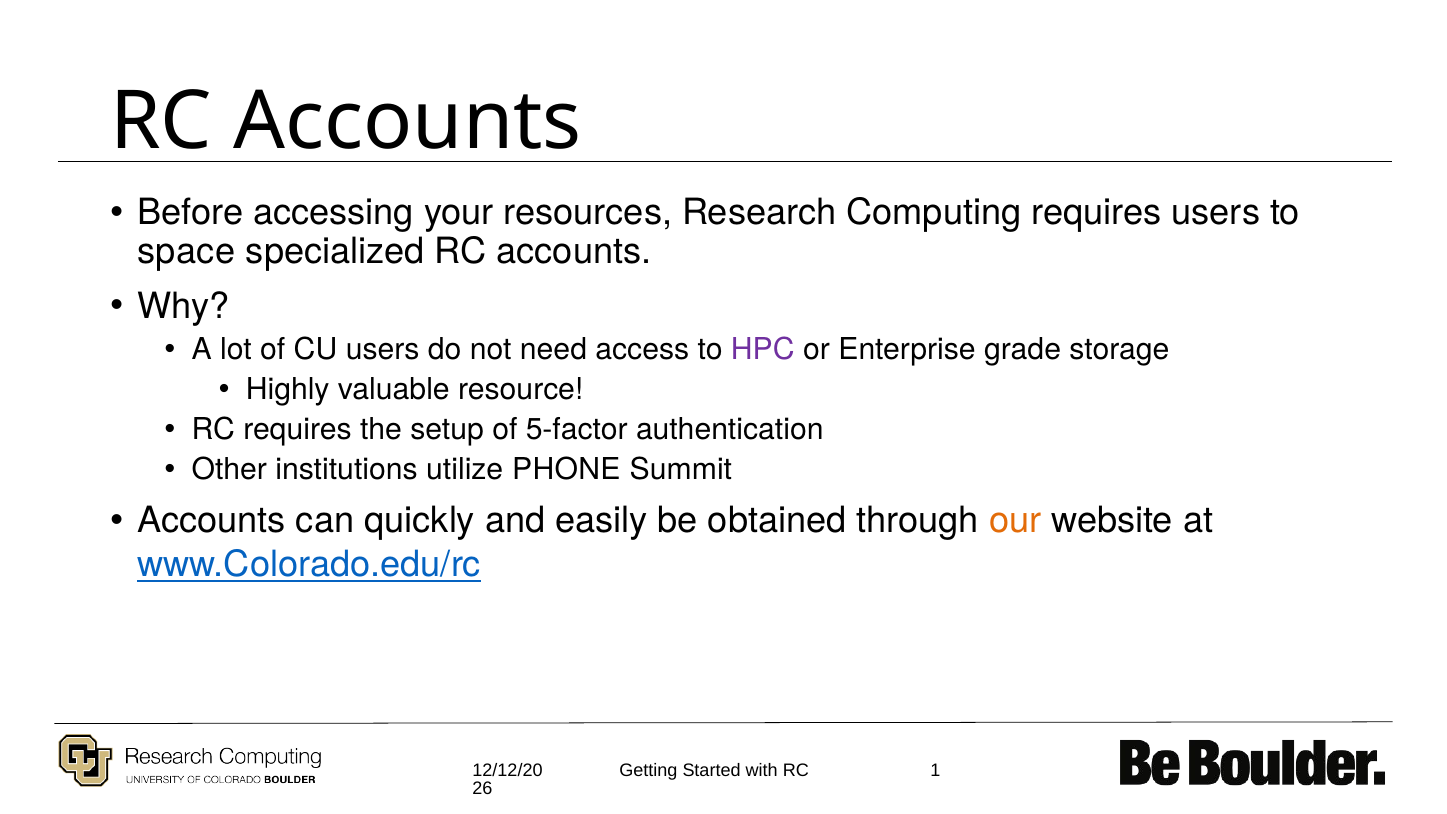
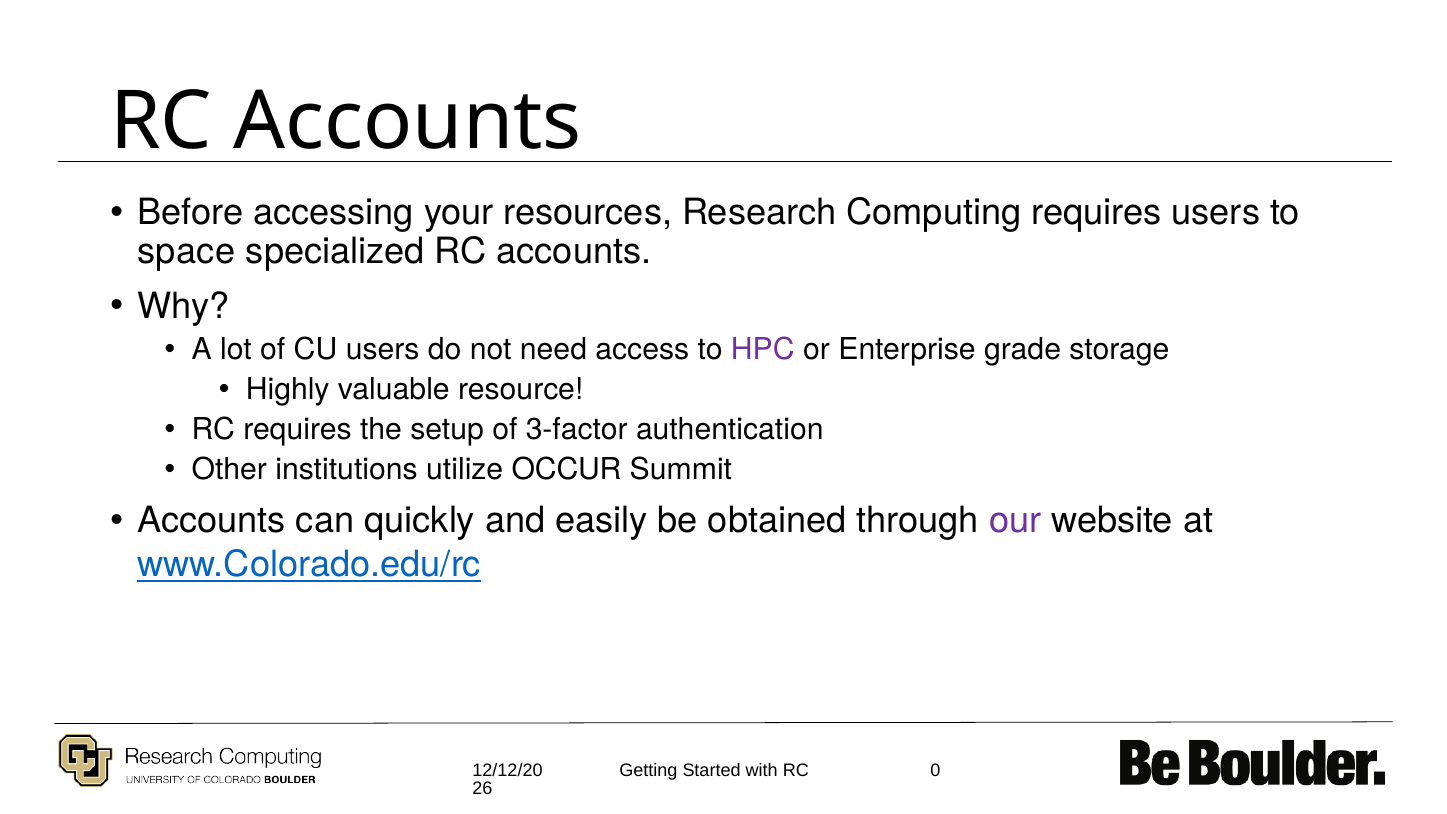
5-factor: 5-factor -> 3-factor
PHONE: PHONE -> OCCUR
our colour: orange -> purple
1: 1 -> 0
